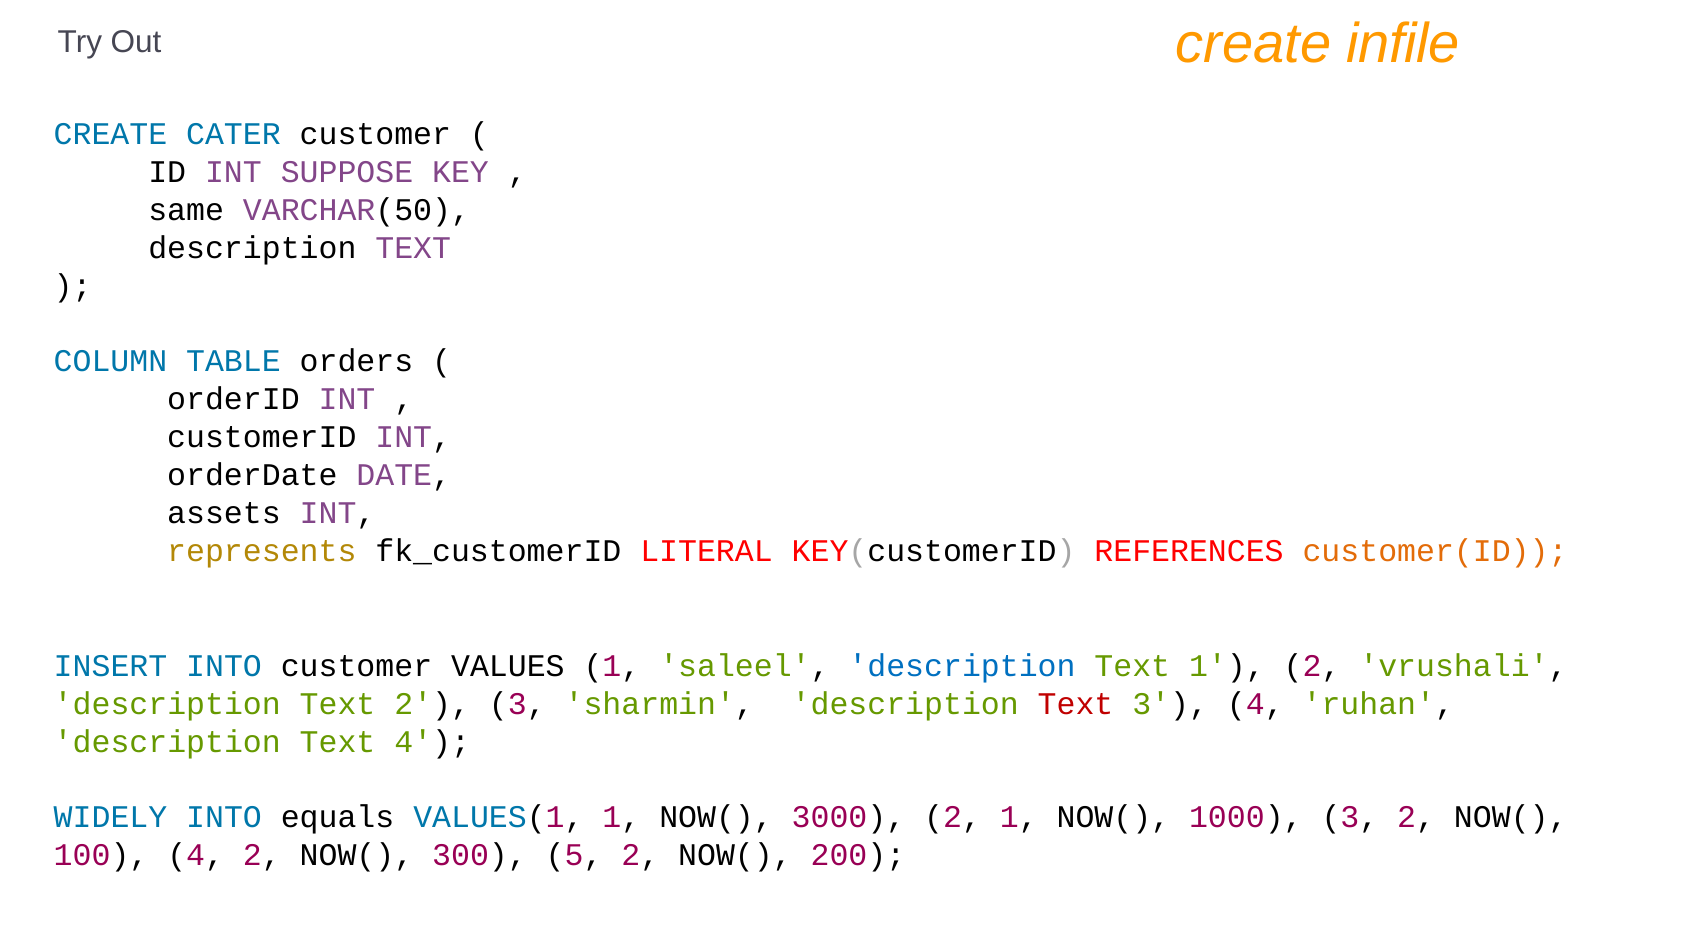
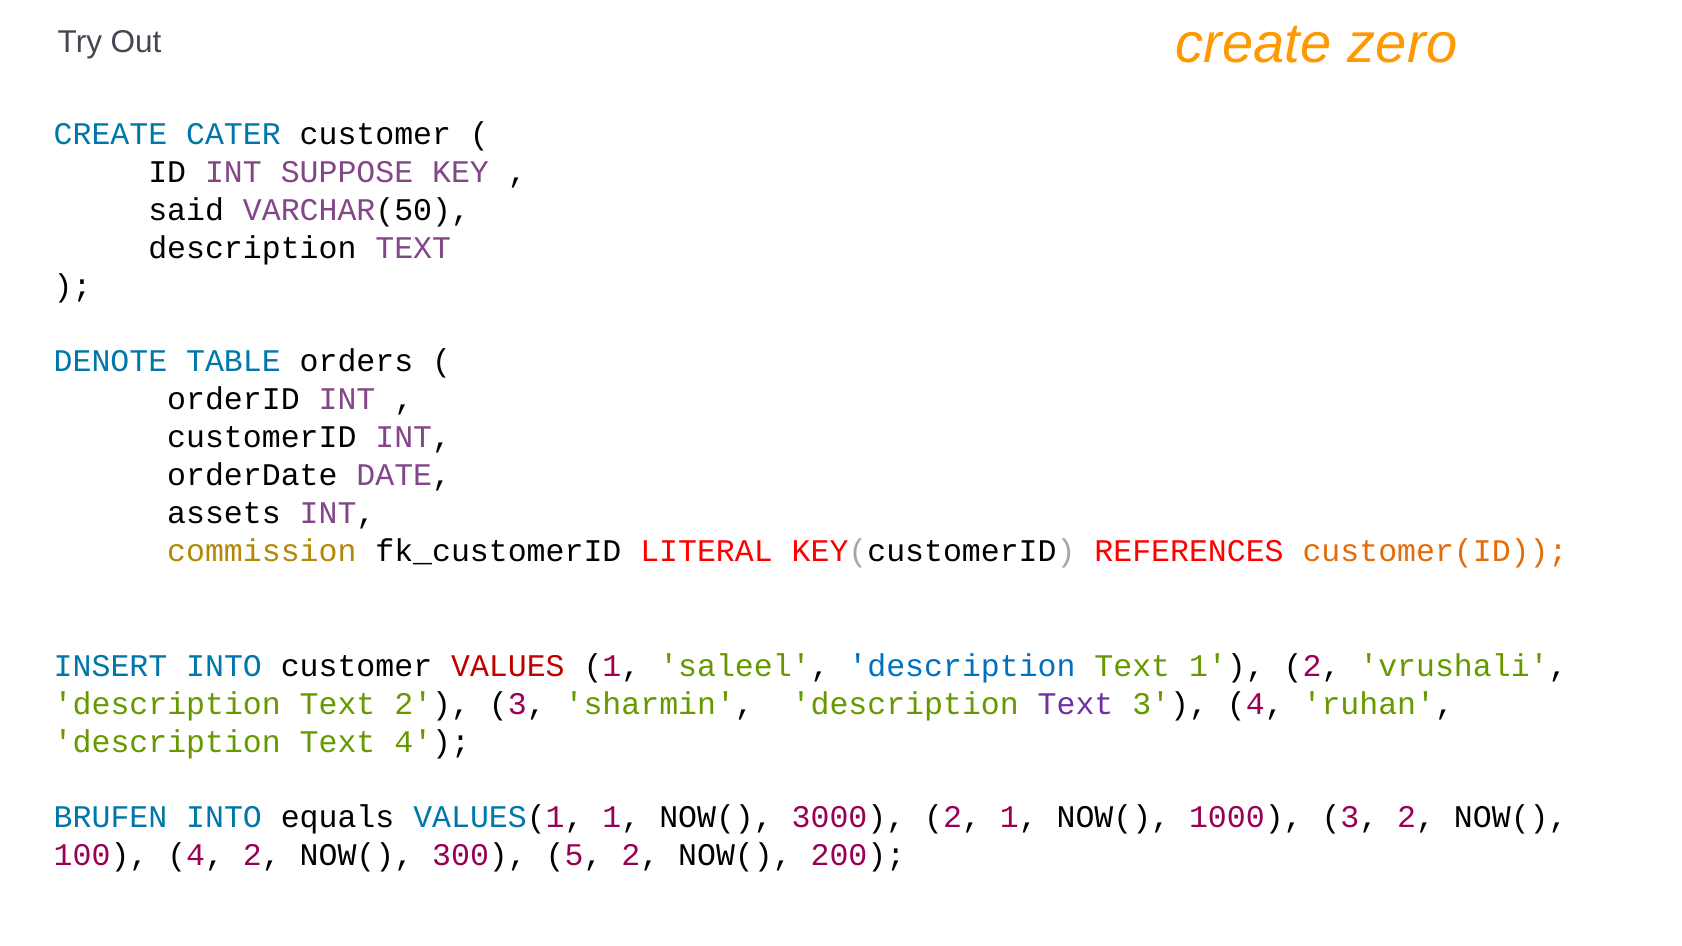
infile: infile -> zero
same: same -> said
COLUMN: COLUMN -> DENOTE
represents: represents -> commission
VALUES colour: black -> red
Text at (1076, 704) colour: red -> purple
WIDELY: WIDELY -> BRUFEN
